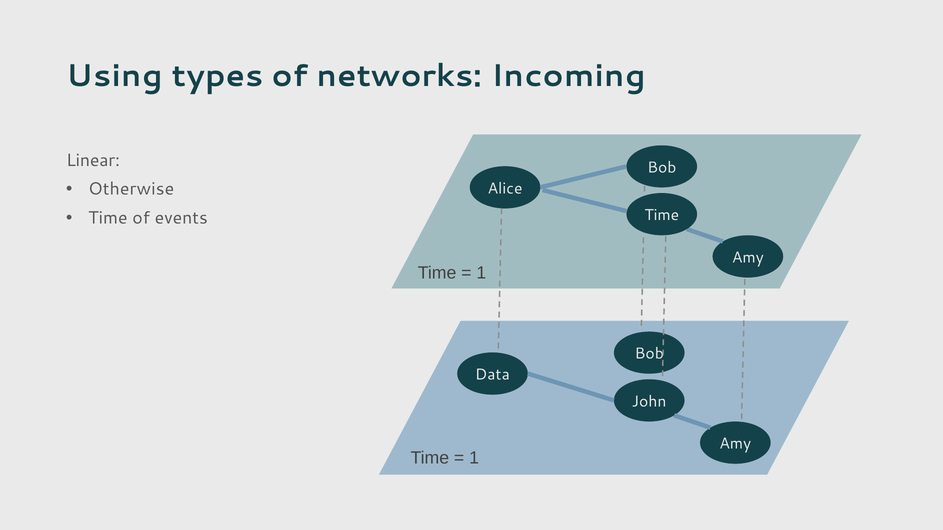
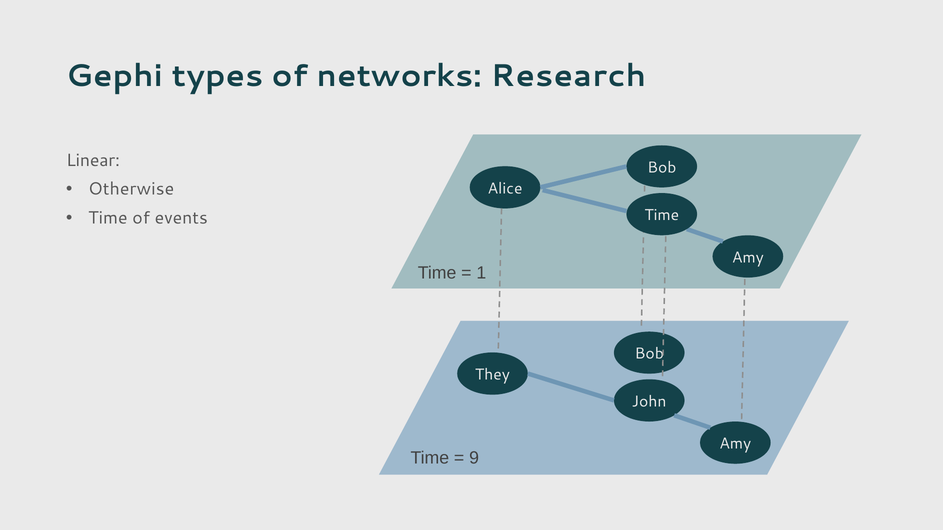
Using: Using -> Gephi
Incoming: Incoming -> Research
Data: Data -> They
1 at (474, 458): 1 -> 9
